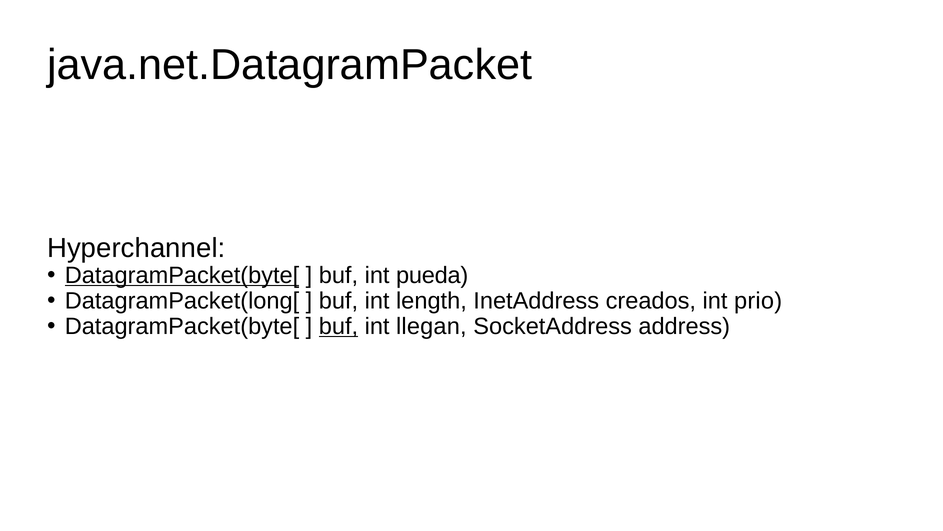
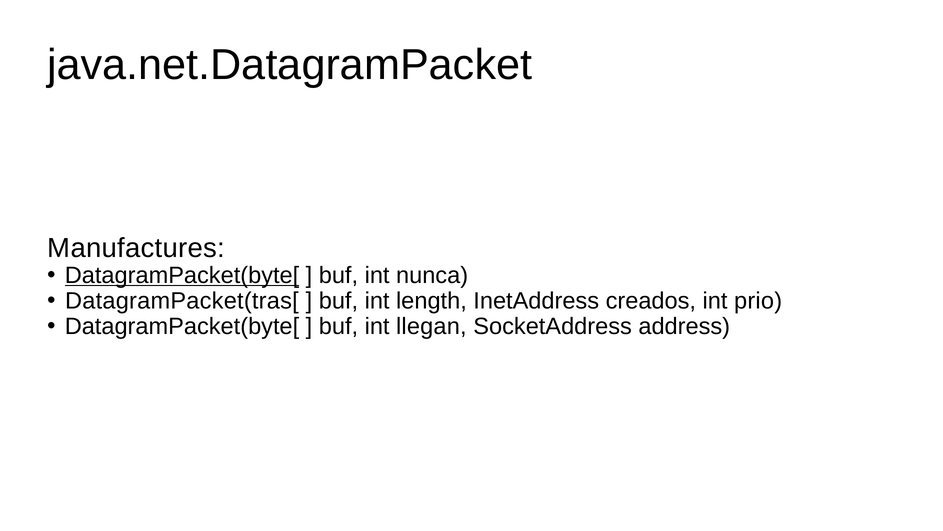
Hyperchannel: Hyperchannel -> Manufactures
pueda: pueda -> nunca
DatagramPacket(long[: DatagramPacket(long[ -> DatagramPacket(tras[
buf at (338, 326) underline: present -> none
